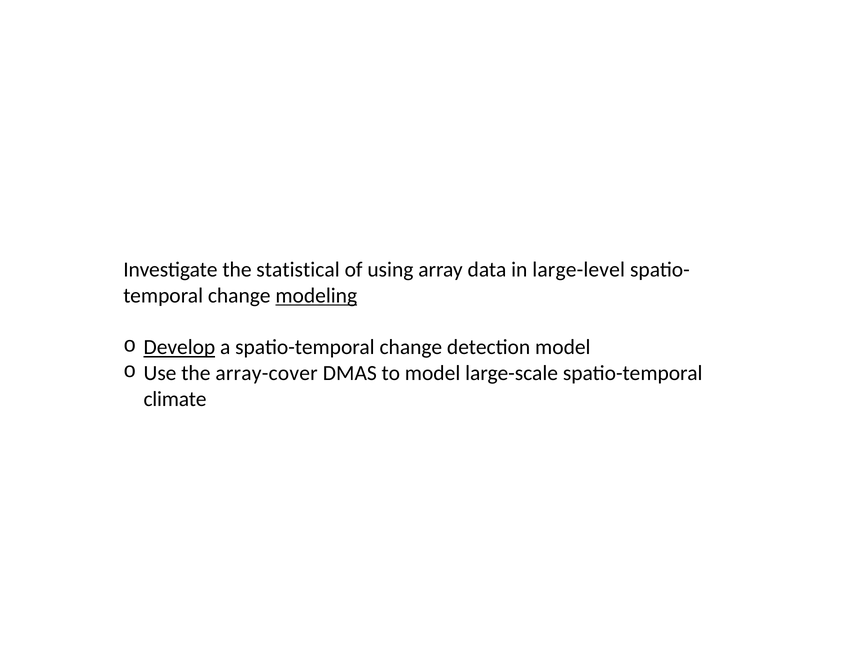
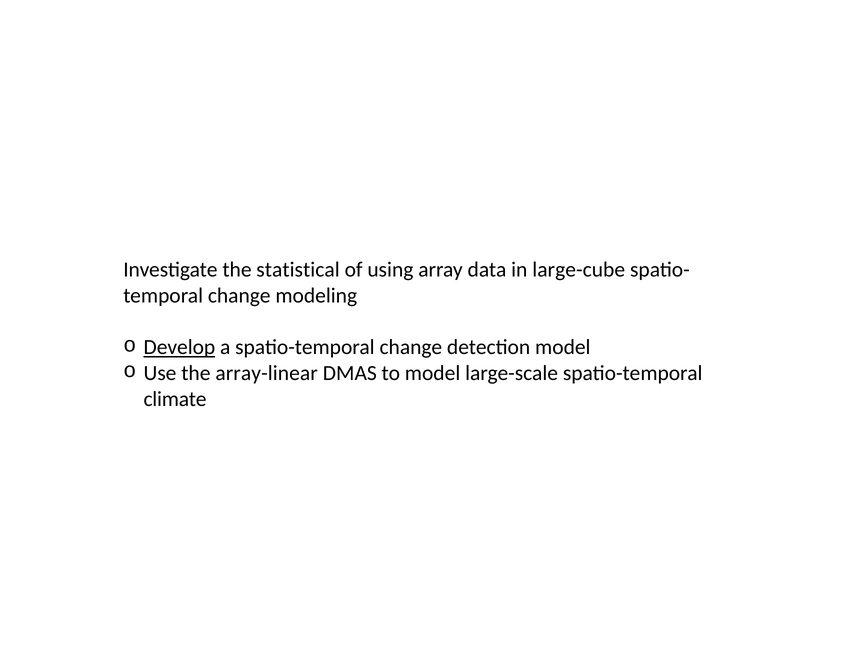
large-level: large-level -> large-cube
modeling underline: present -> none
array-cover: array-cover -> array-linear
